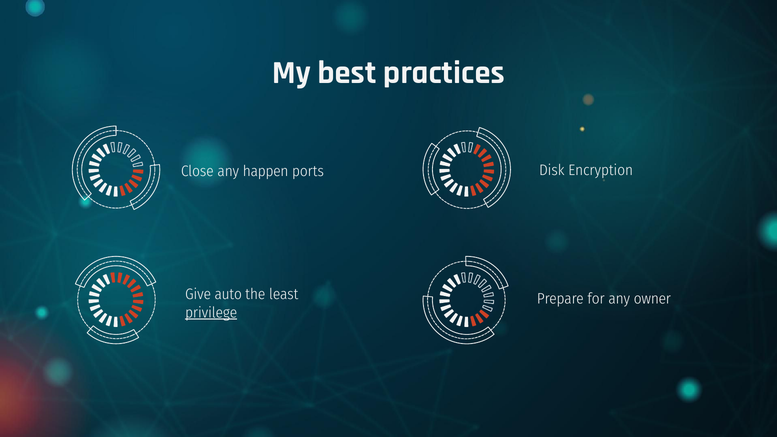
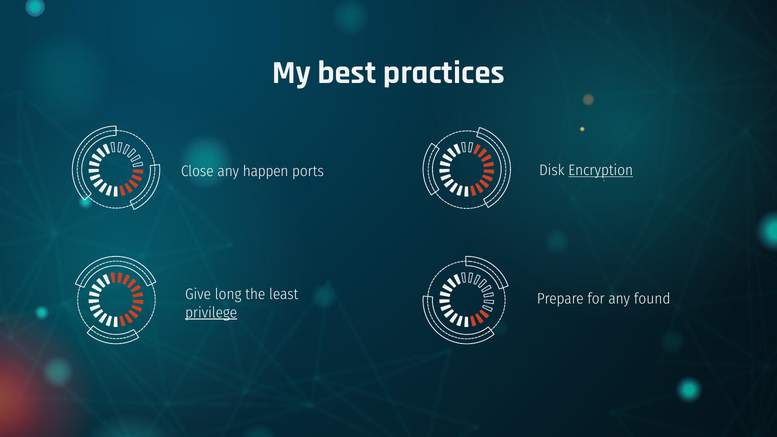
Encryption underline: none -> present
auto: auto -> long
owner: owner -> found
